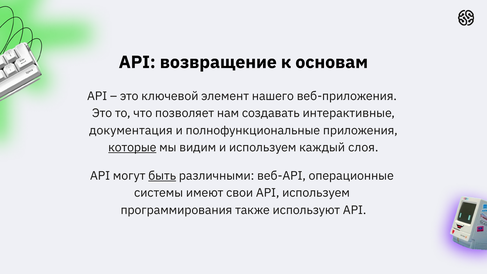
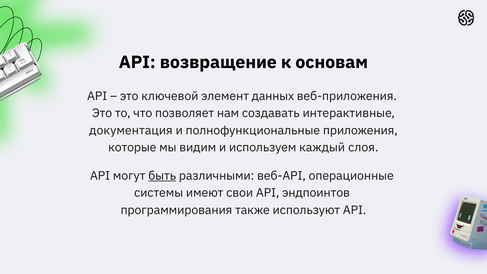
нашего: нашего -> данных
которые underline: present -> none
API используем: используем -> эндпоинтов
